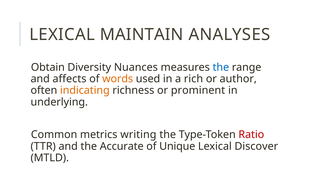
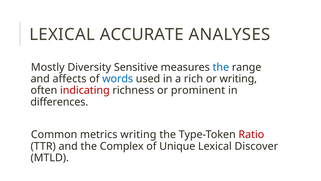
MAINTAIN: MAINTAIN -> ACCURATE
Obtain: Obtain -> Mostly
Nuances: Nuances -> Sensitive
words colour: orange -> blue
or author: author -> writing
indicating colour: orange -> red
underlying: underlying -> differences
Accurate: Accurate -> Complex
